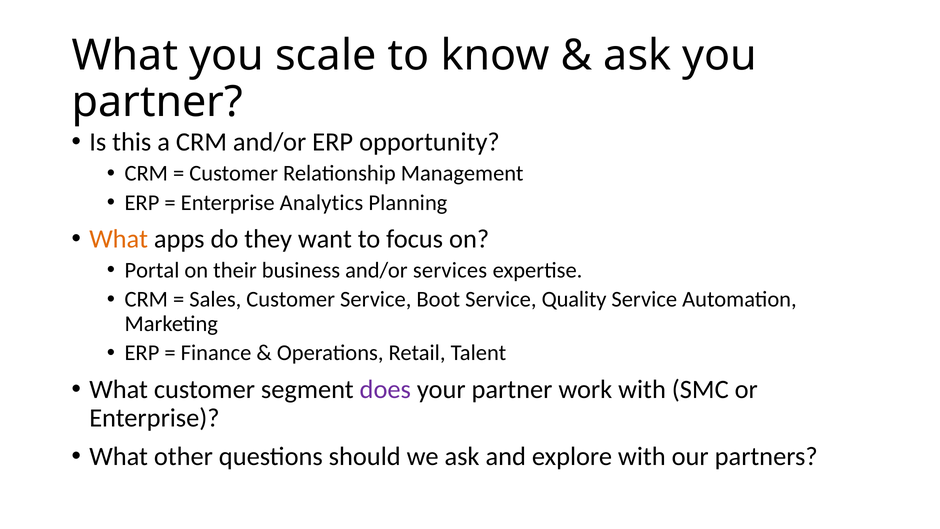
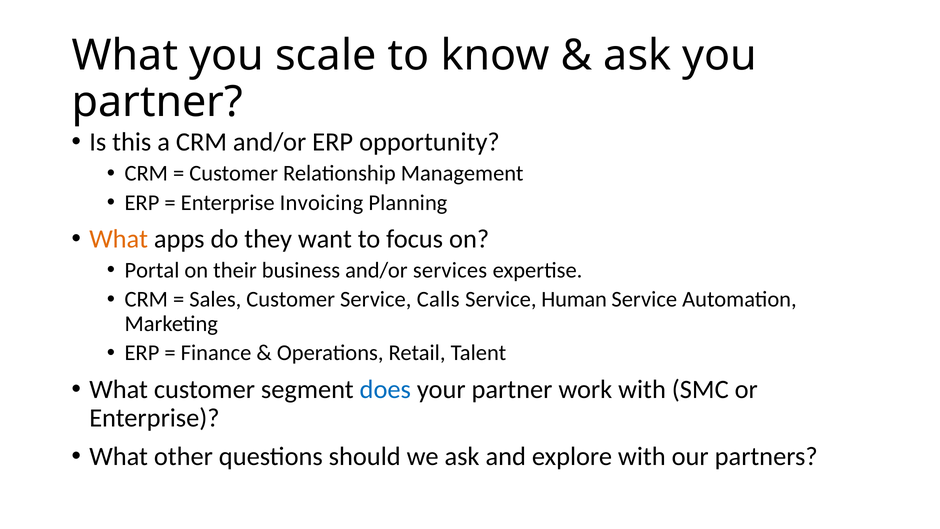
Analytics: Analytics -> Invoicing
Boot: Boot -> Calls
Quality: Quality -> Human
does colour: purple -> blue
